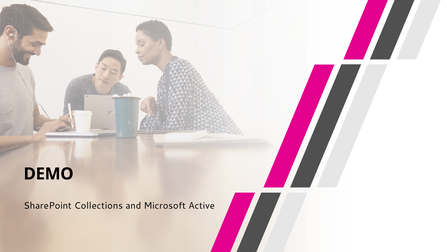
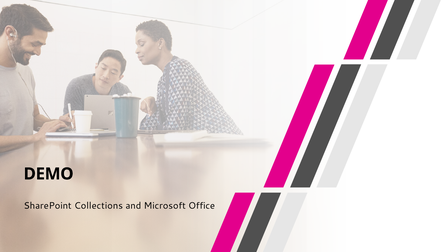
Active: Active -> Office
